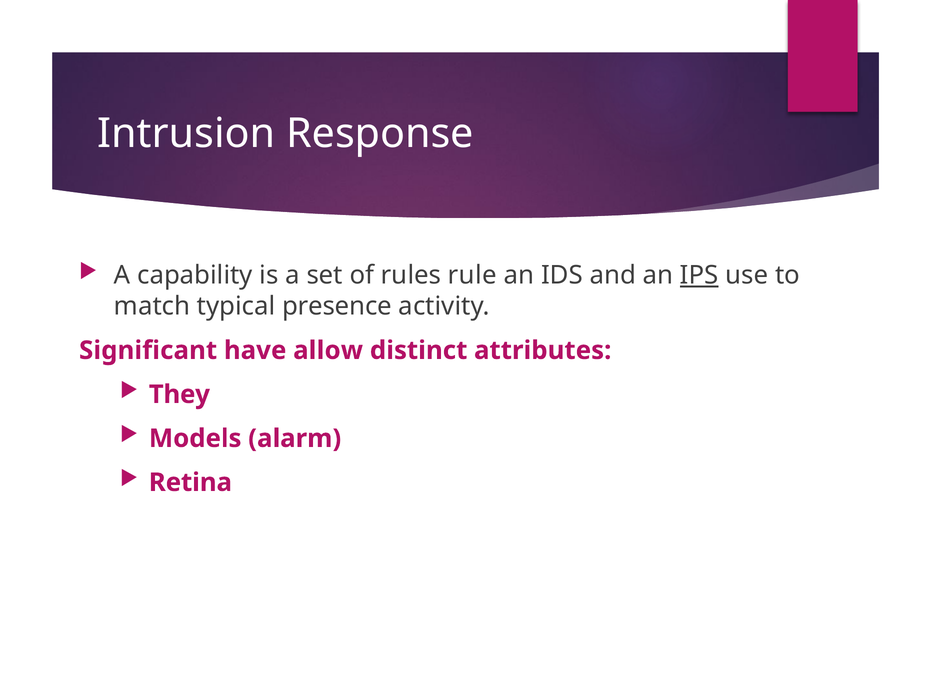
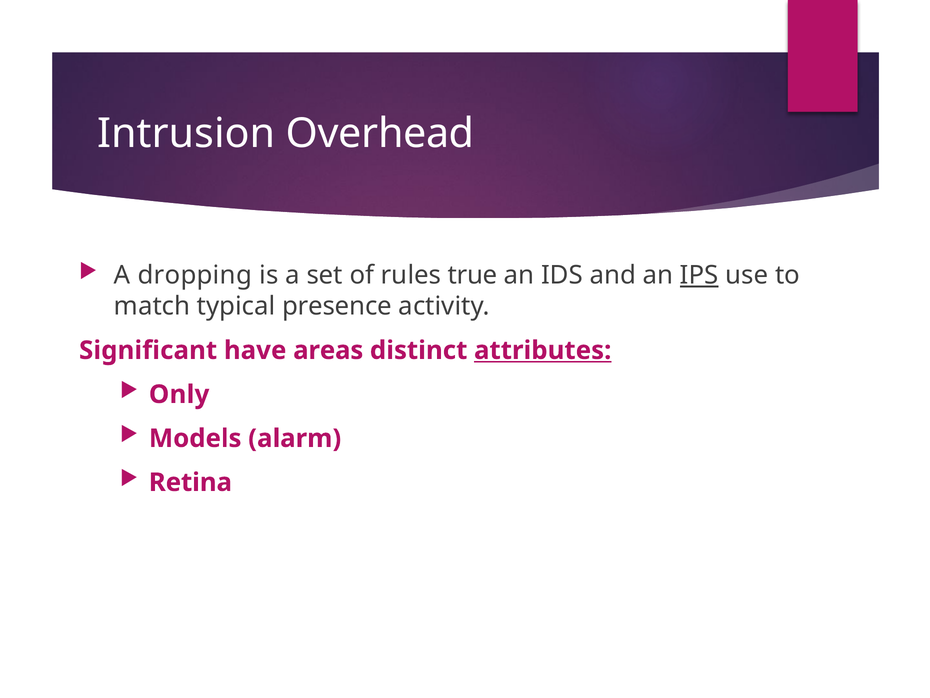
Response: Response -> Overhead
capability: capability -> dropping
rule: rule -> true
allow: allow -> areas
attributes underline: none -> present
They: They -> Only
